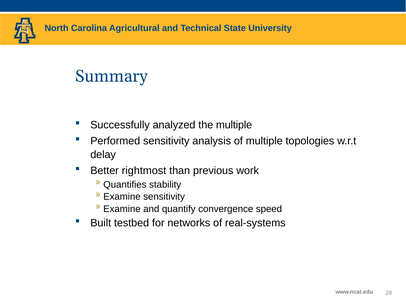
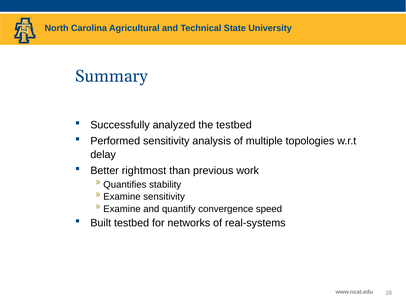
the multiple: multiple -> testbed
